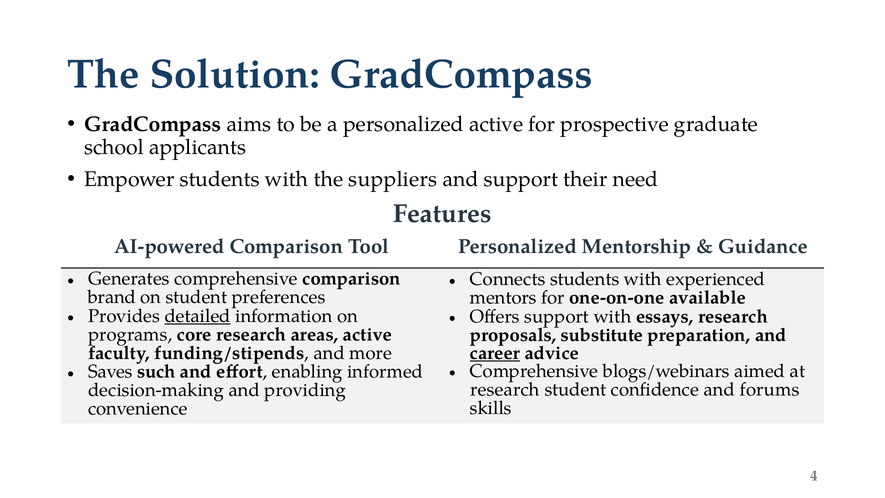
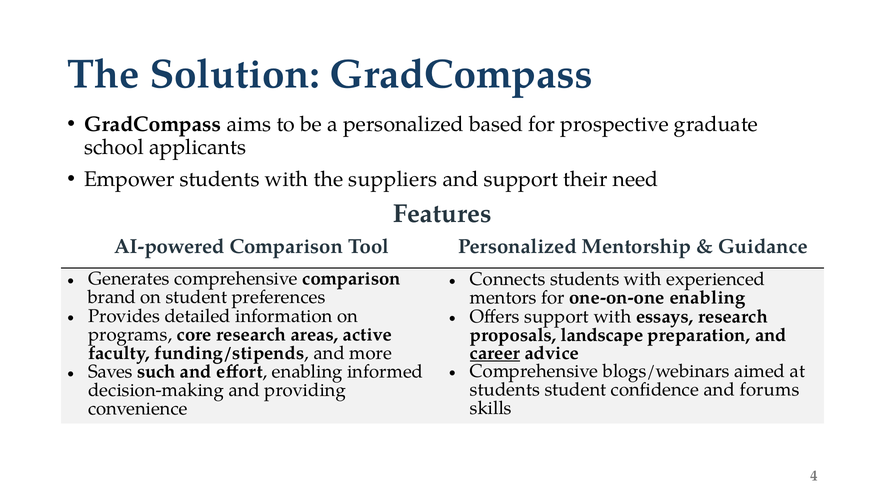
personalized active: active -> based
one-on-one available: available -> enabling
detailed underline: present -> none
substitute: substitute -> landscape
research at (505, 390): research -> students
